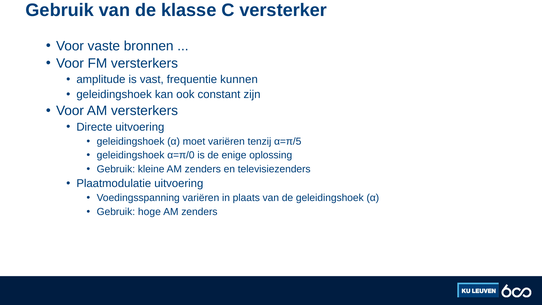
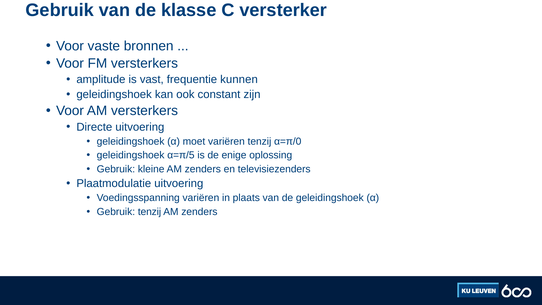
α=π/5: α=π/5 -> α=π/0
α=π/0: α=π/0 -> α=π/5
Gebruik hoge: hoge -> tenzij
